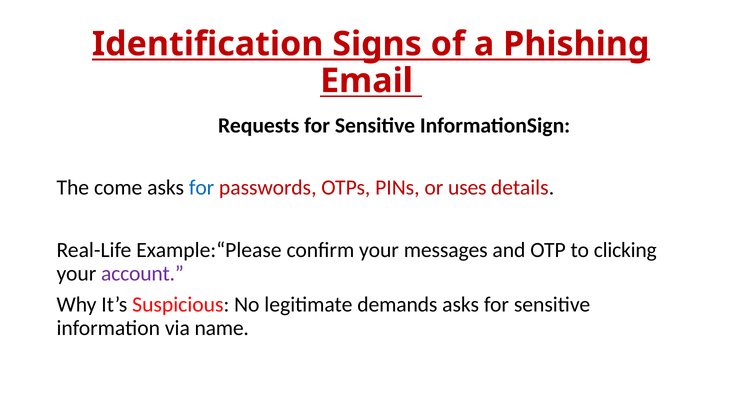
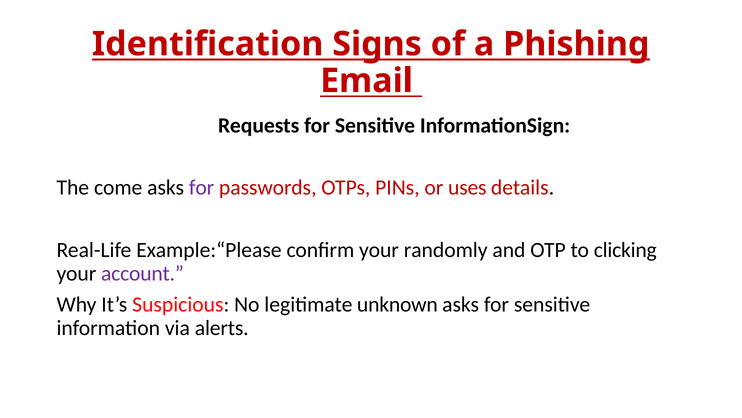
for at (202, 188) colour: blue -> purple
messages: messages -> randomly
demands: demands -> unknown
name: name -> alerts
